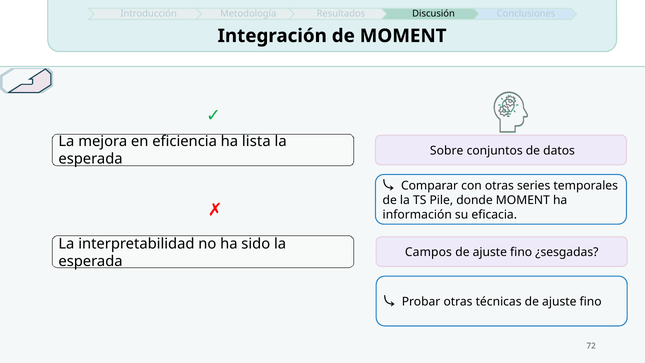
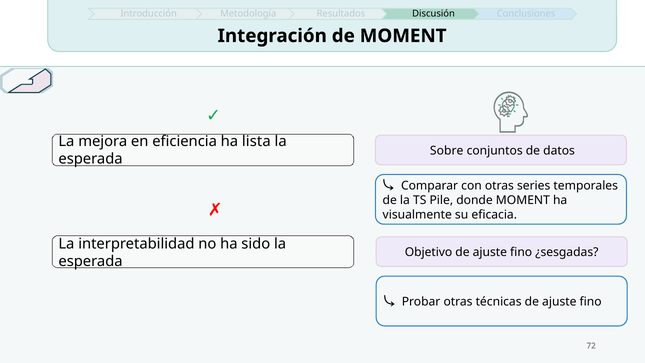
información: información -> visualmente
Campos: Campos -> Objetivo
